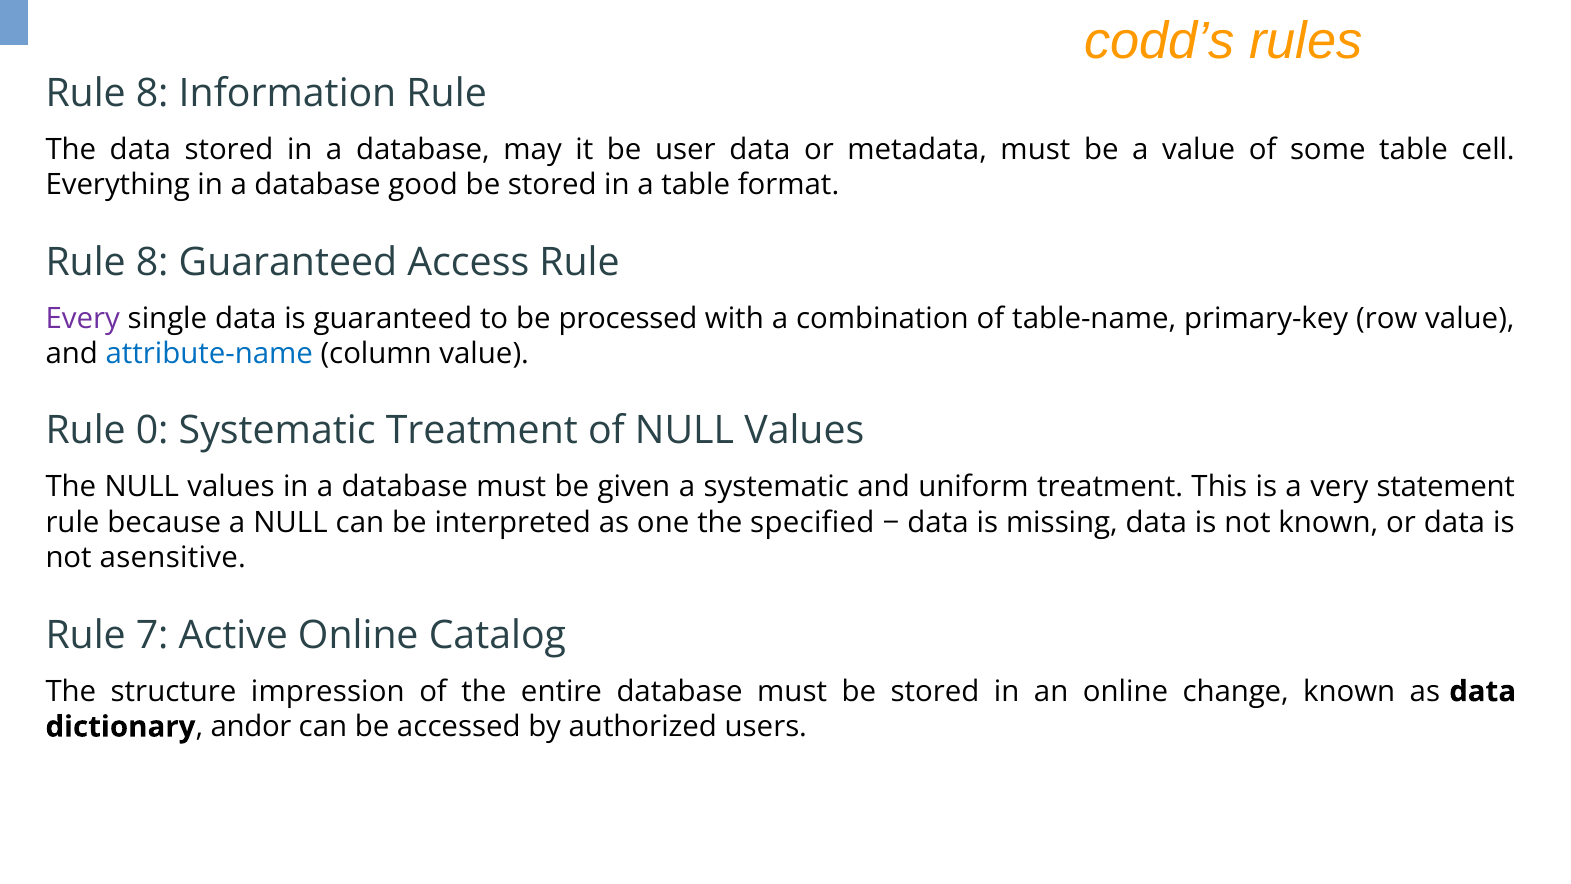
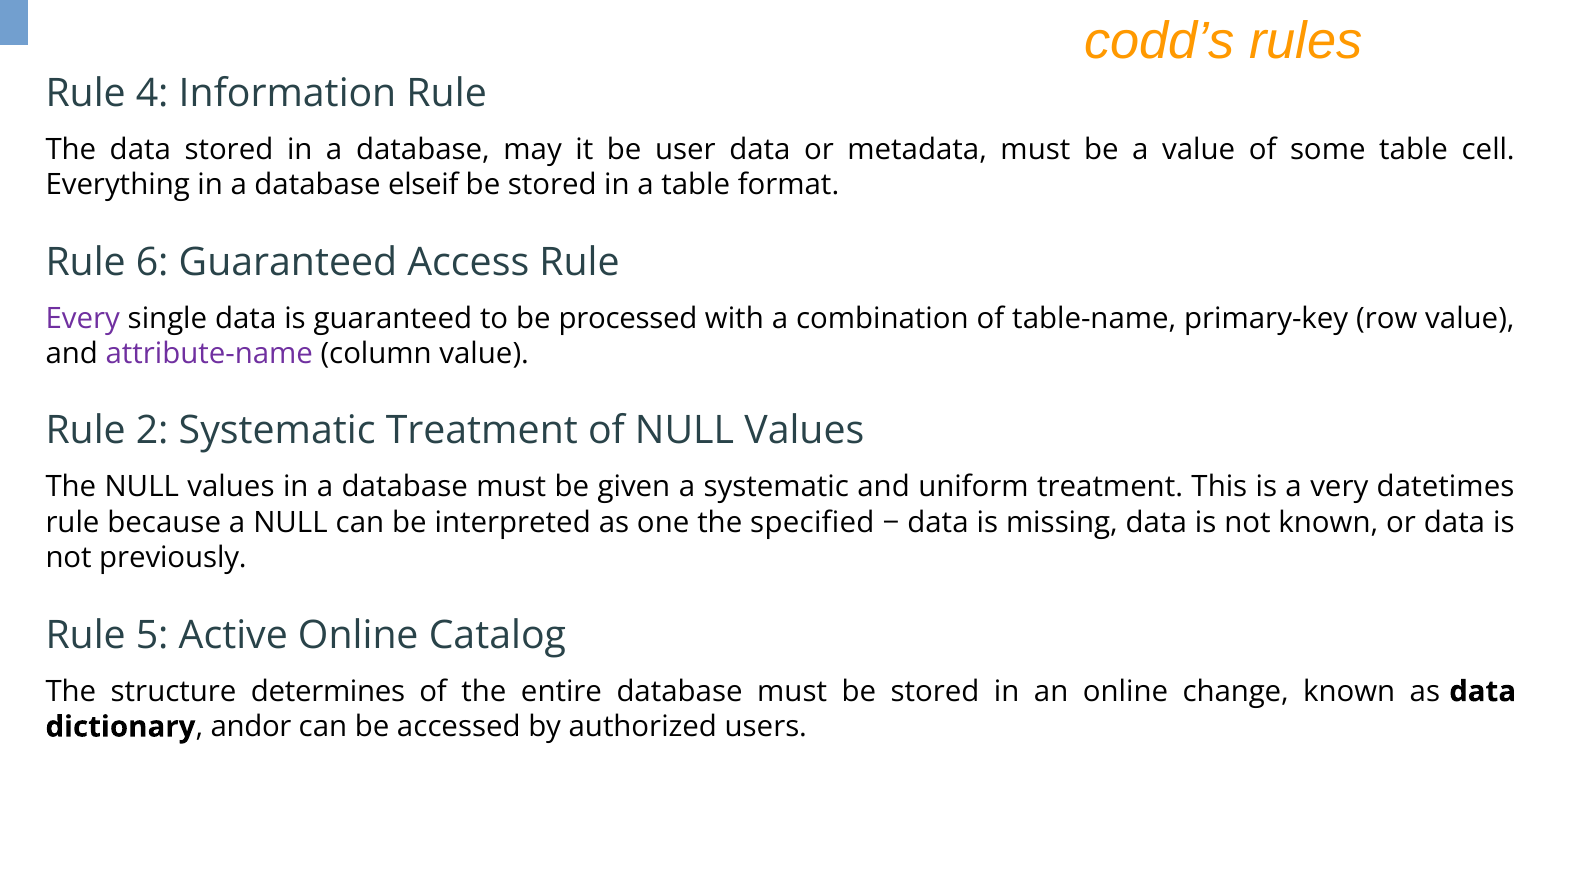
8 at (152, 93): 8 -> 4
good: good -> elseif
8 at (152, 262): 8 -> 6
attribute-name colour: blue -> purple
0: 0 -> 2
statement: statement -> datetimes
asensitive: asensitive -> previously
7: 7 -> 5
impression: impression -> determines
